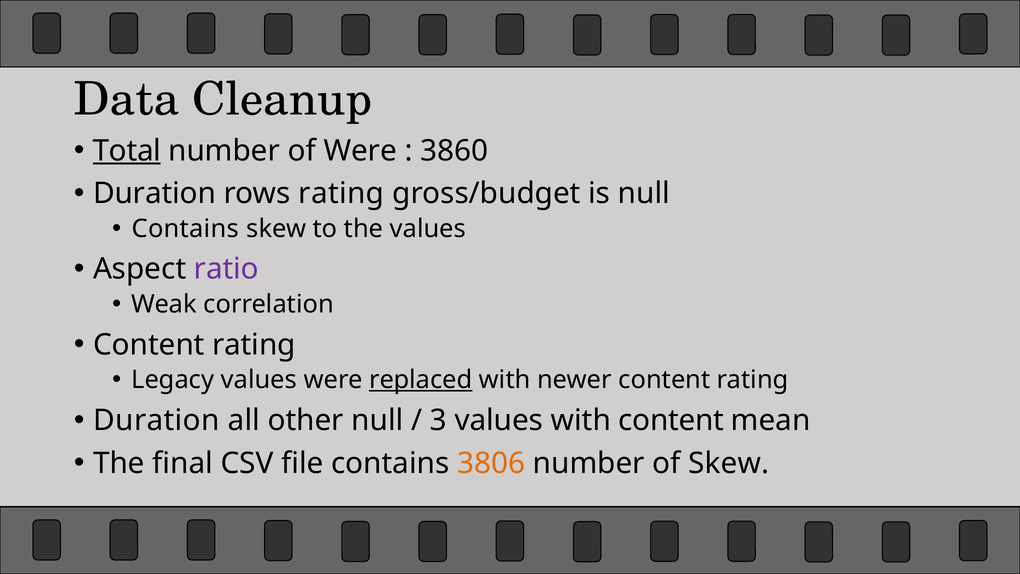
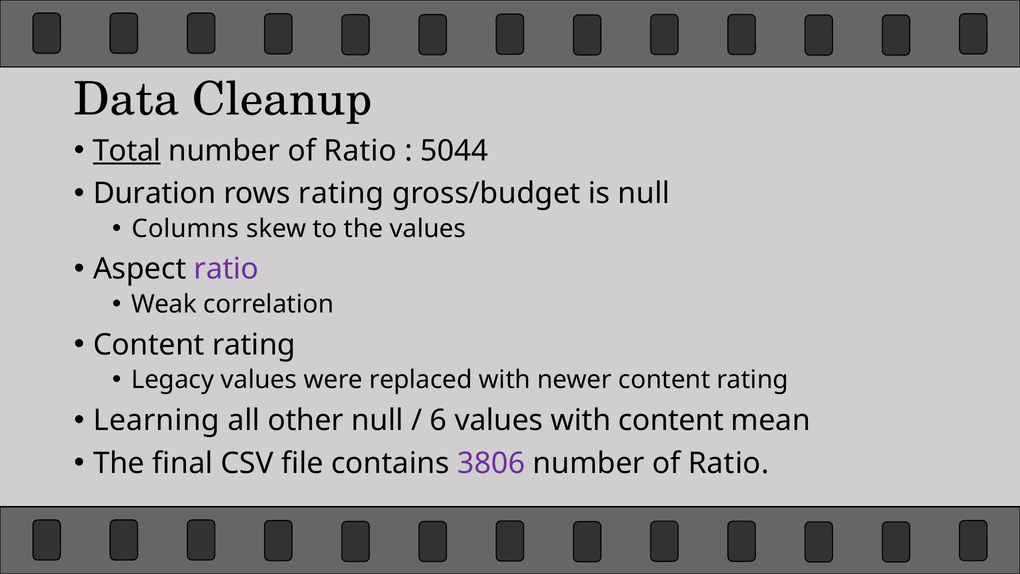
Were at (360, 151): Were -> Ratio
3860: 3860 -> 5044
Contains at (185, 229): Contains -> Columns
replaced underline: present -> none
Duration at (156, 420): Duration -> Learning
3: 3 -> 6
3806 colour: orange -> purple
Skew at (729, 463): Skew -> Ratio
